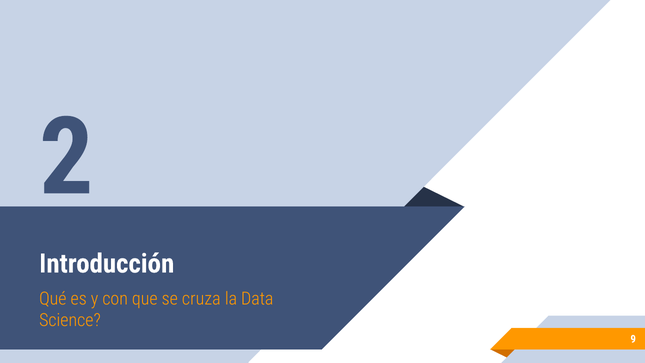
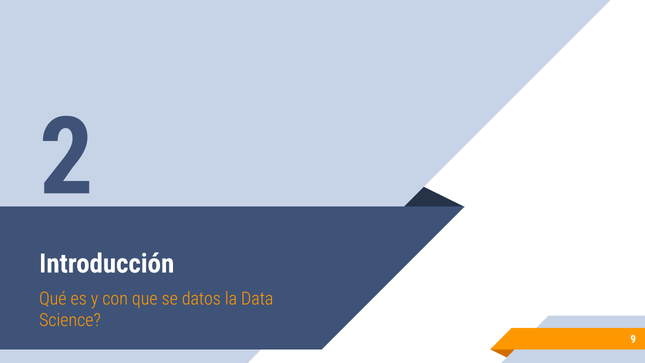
cruza: cruza -> datos
